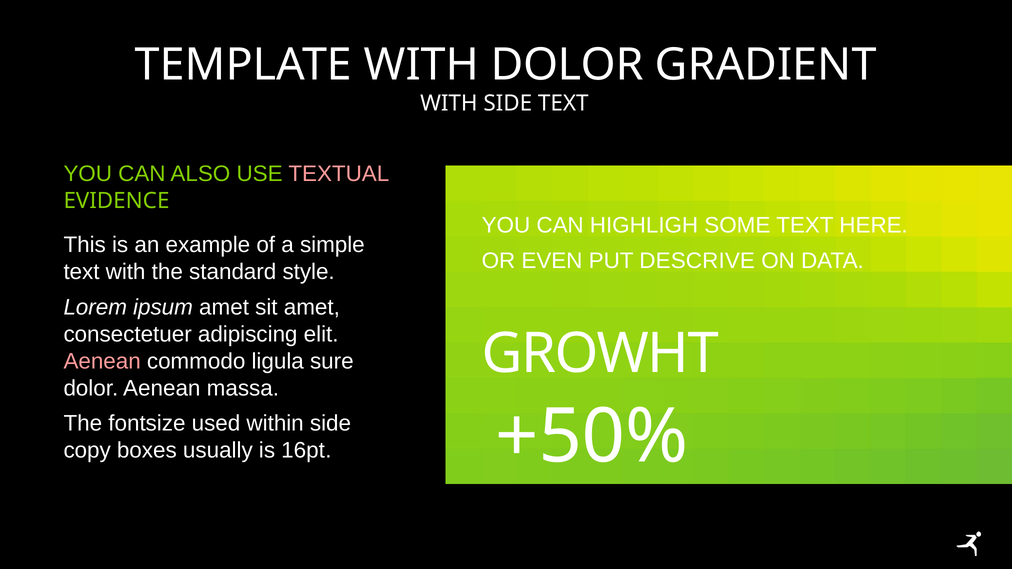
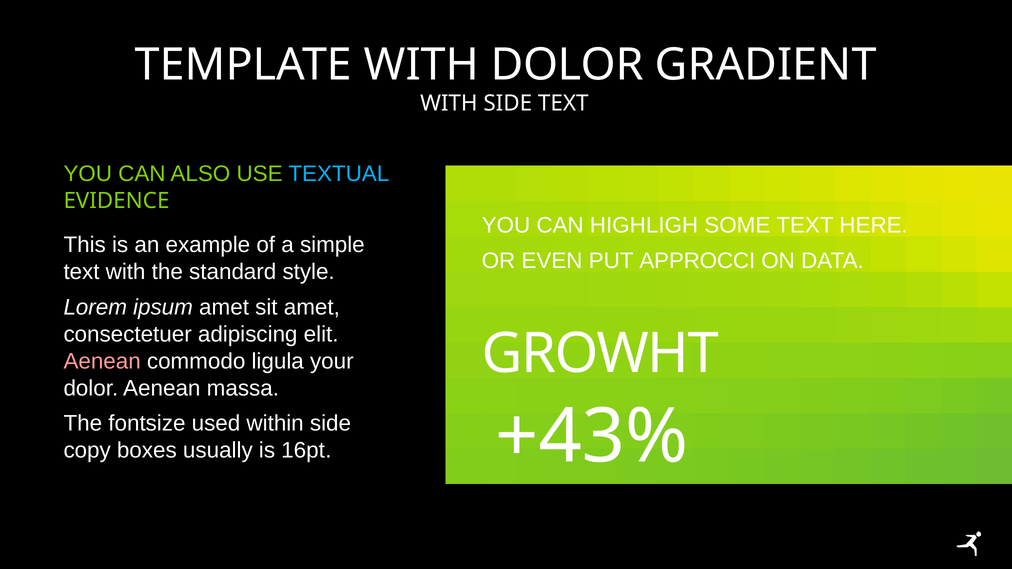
TEXTUAL colour: pink -> light blue
DESCRIVE: DESCRIVE -> APPROCCI
sure: sure -> your
+50%: +50% -> +43%
